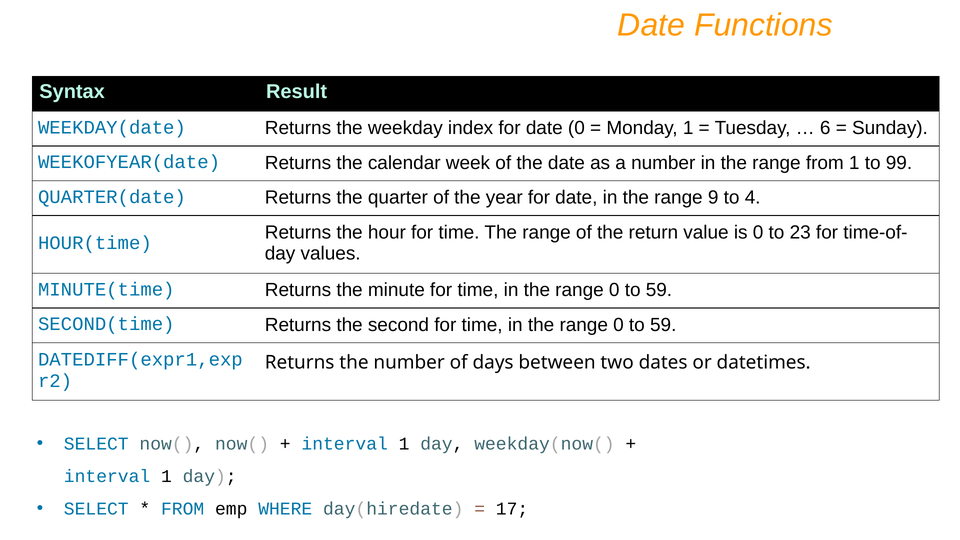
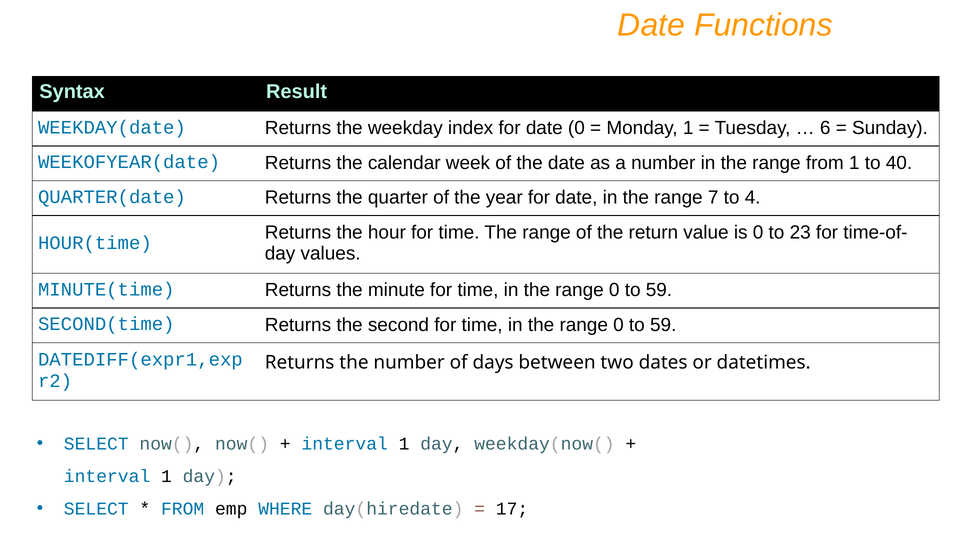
99: 99 -> 40
9: 9 -> 7
